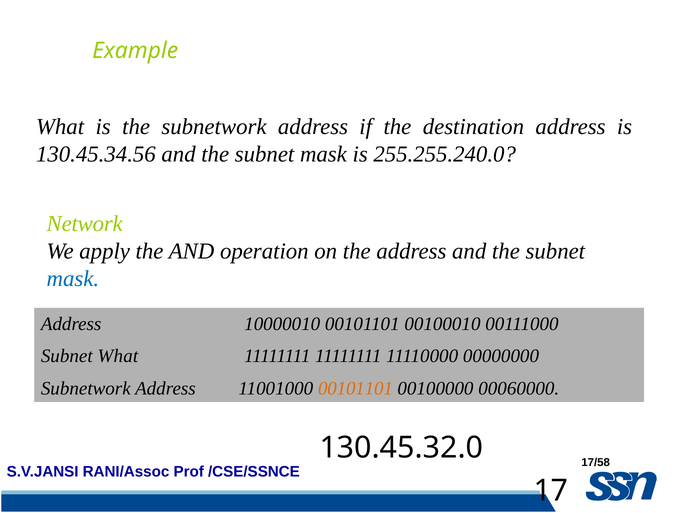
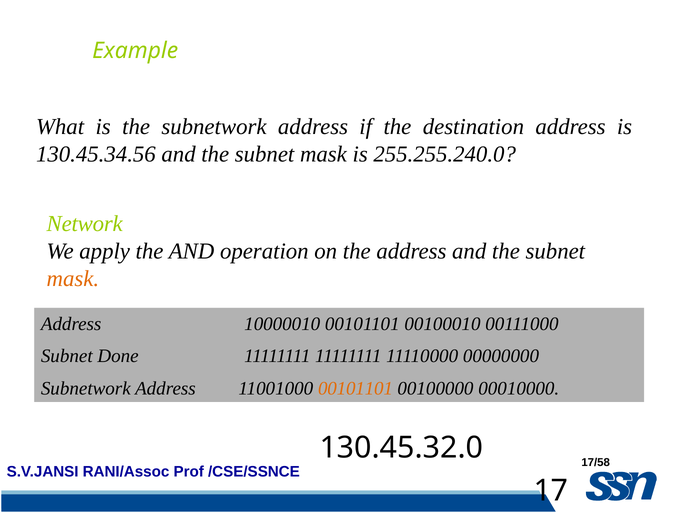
mask at (73, 279) colour: blue -> orange
Subnet What: What -> Done
00060000: 00060000 -> 00010000
